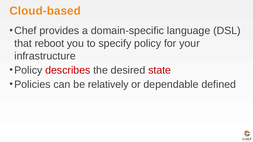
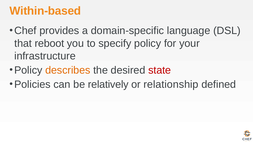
Cloud-based: Cloud-based -> Within-based
describes colour: red -> orange
dependable: dependable -> relationship
